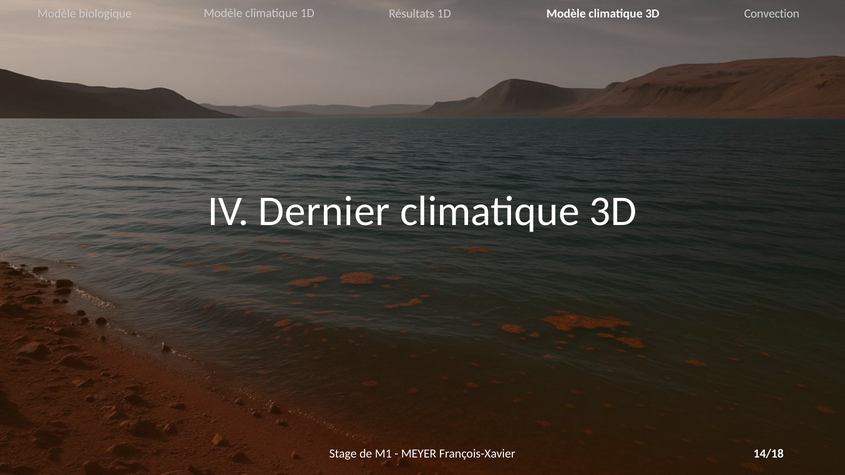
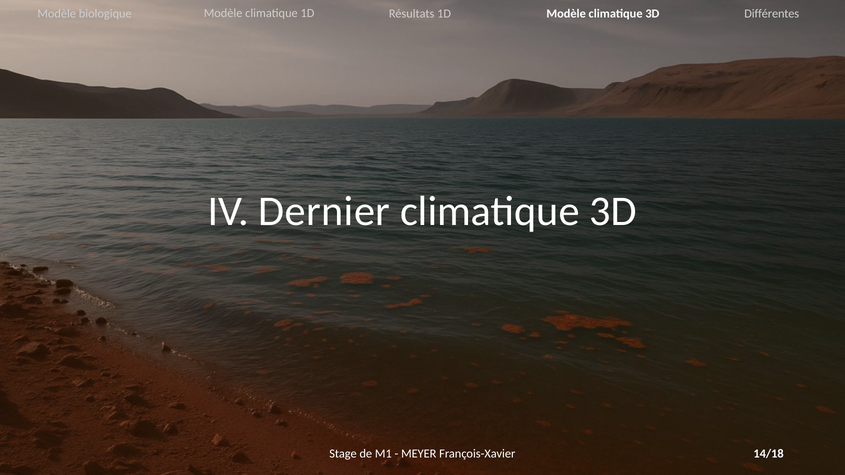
Convection: Convection -> Différentes
